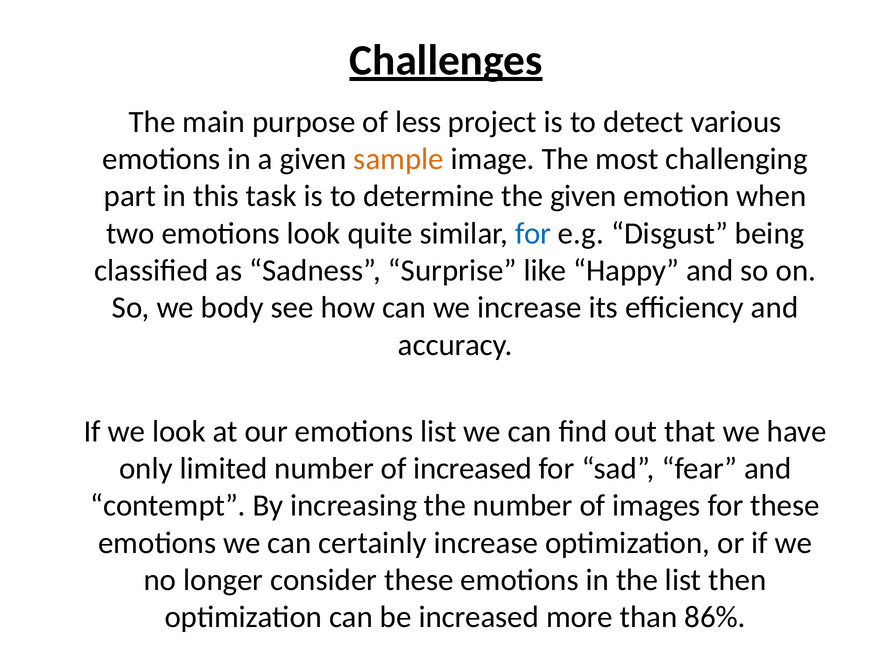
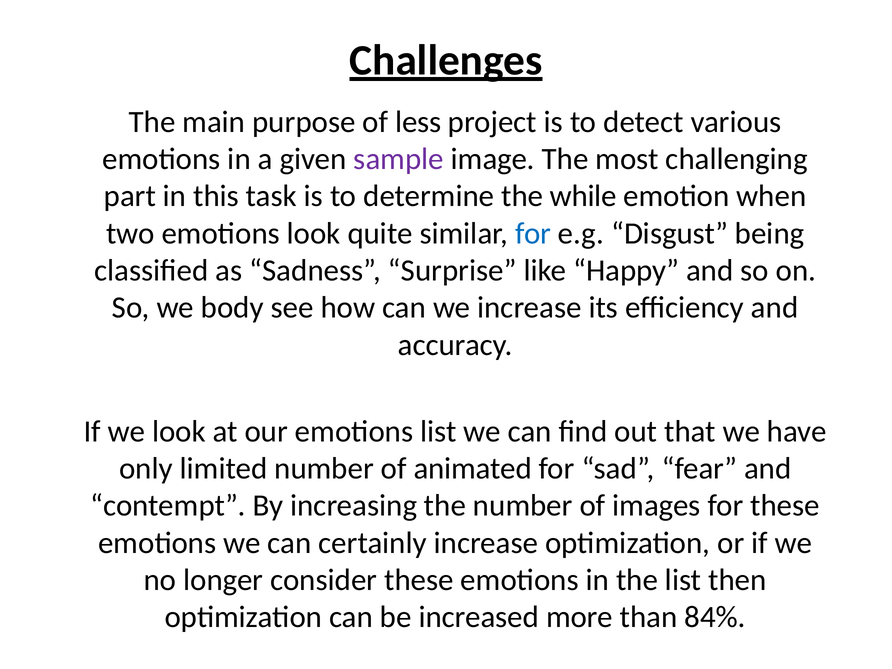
sample colour: orange -> purple
the given: given -> while
of increased: increased -> animated
86%: 86% -> 84%
